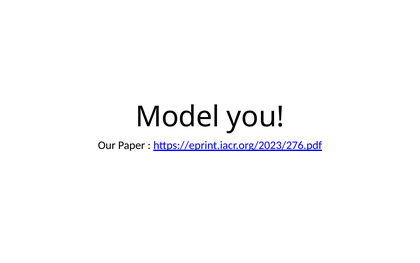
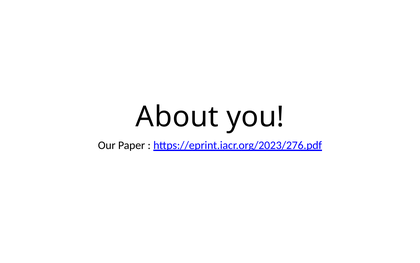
Model: Model -> About
